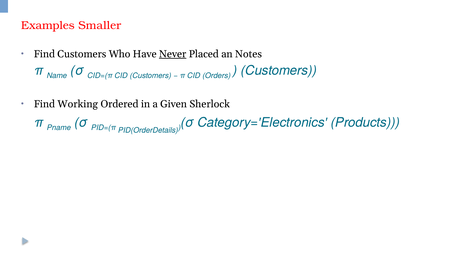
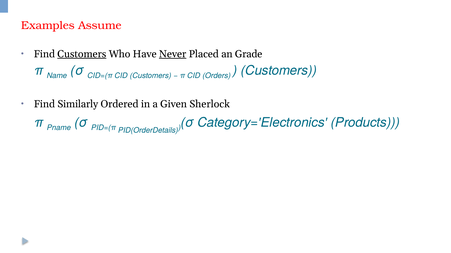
Smaller: Smaller -> Assume
Customers at (82, 54) underline: none -> present
Notes: Notes -> Grade
Working: Working -> Similarly
